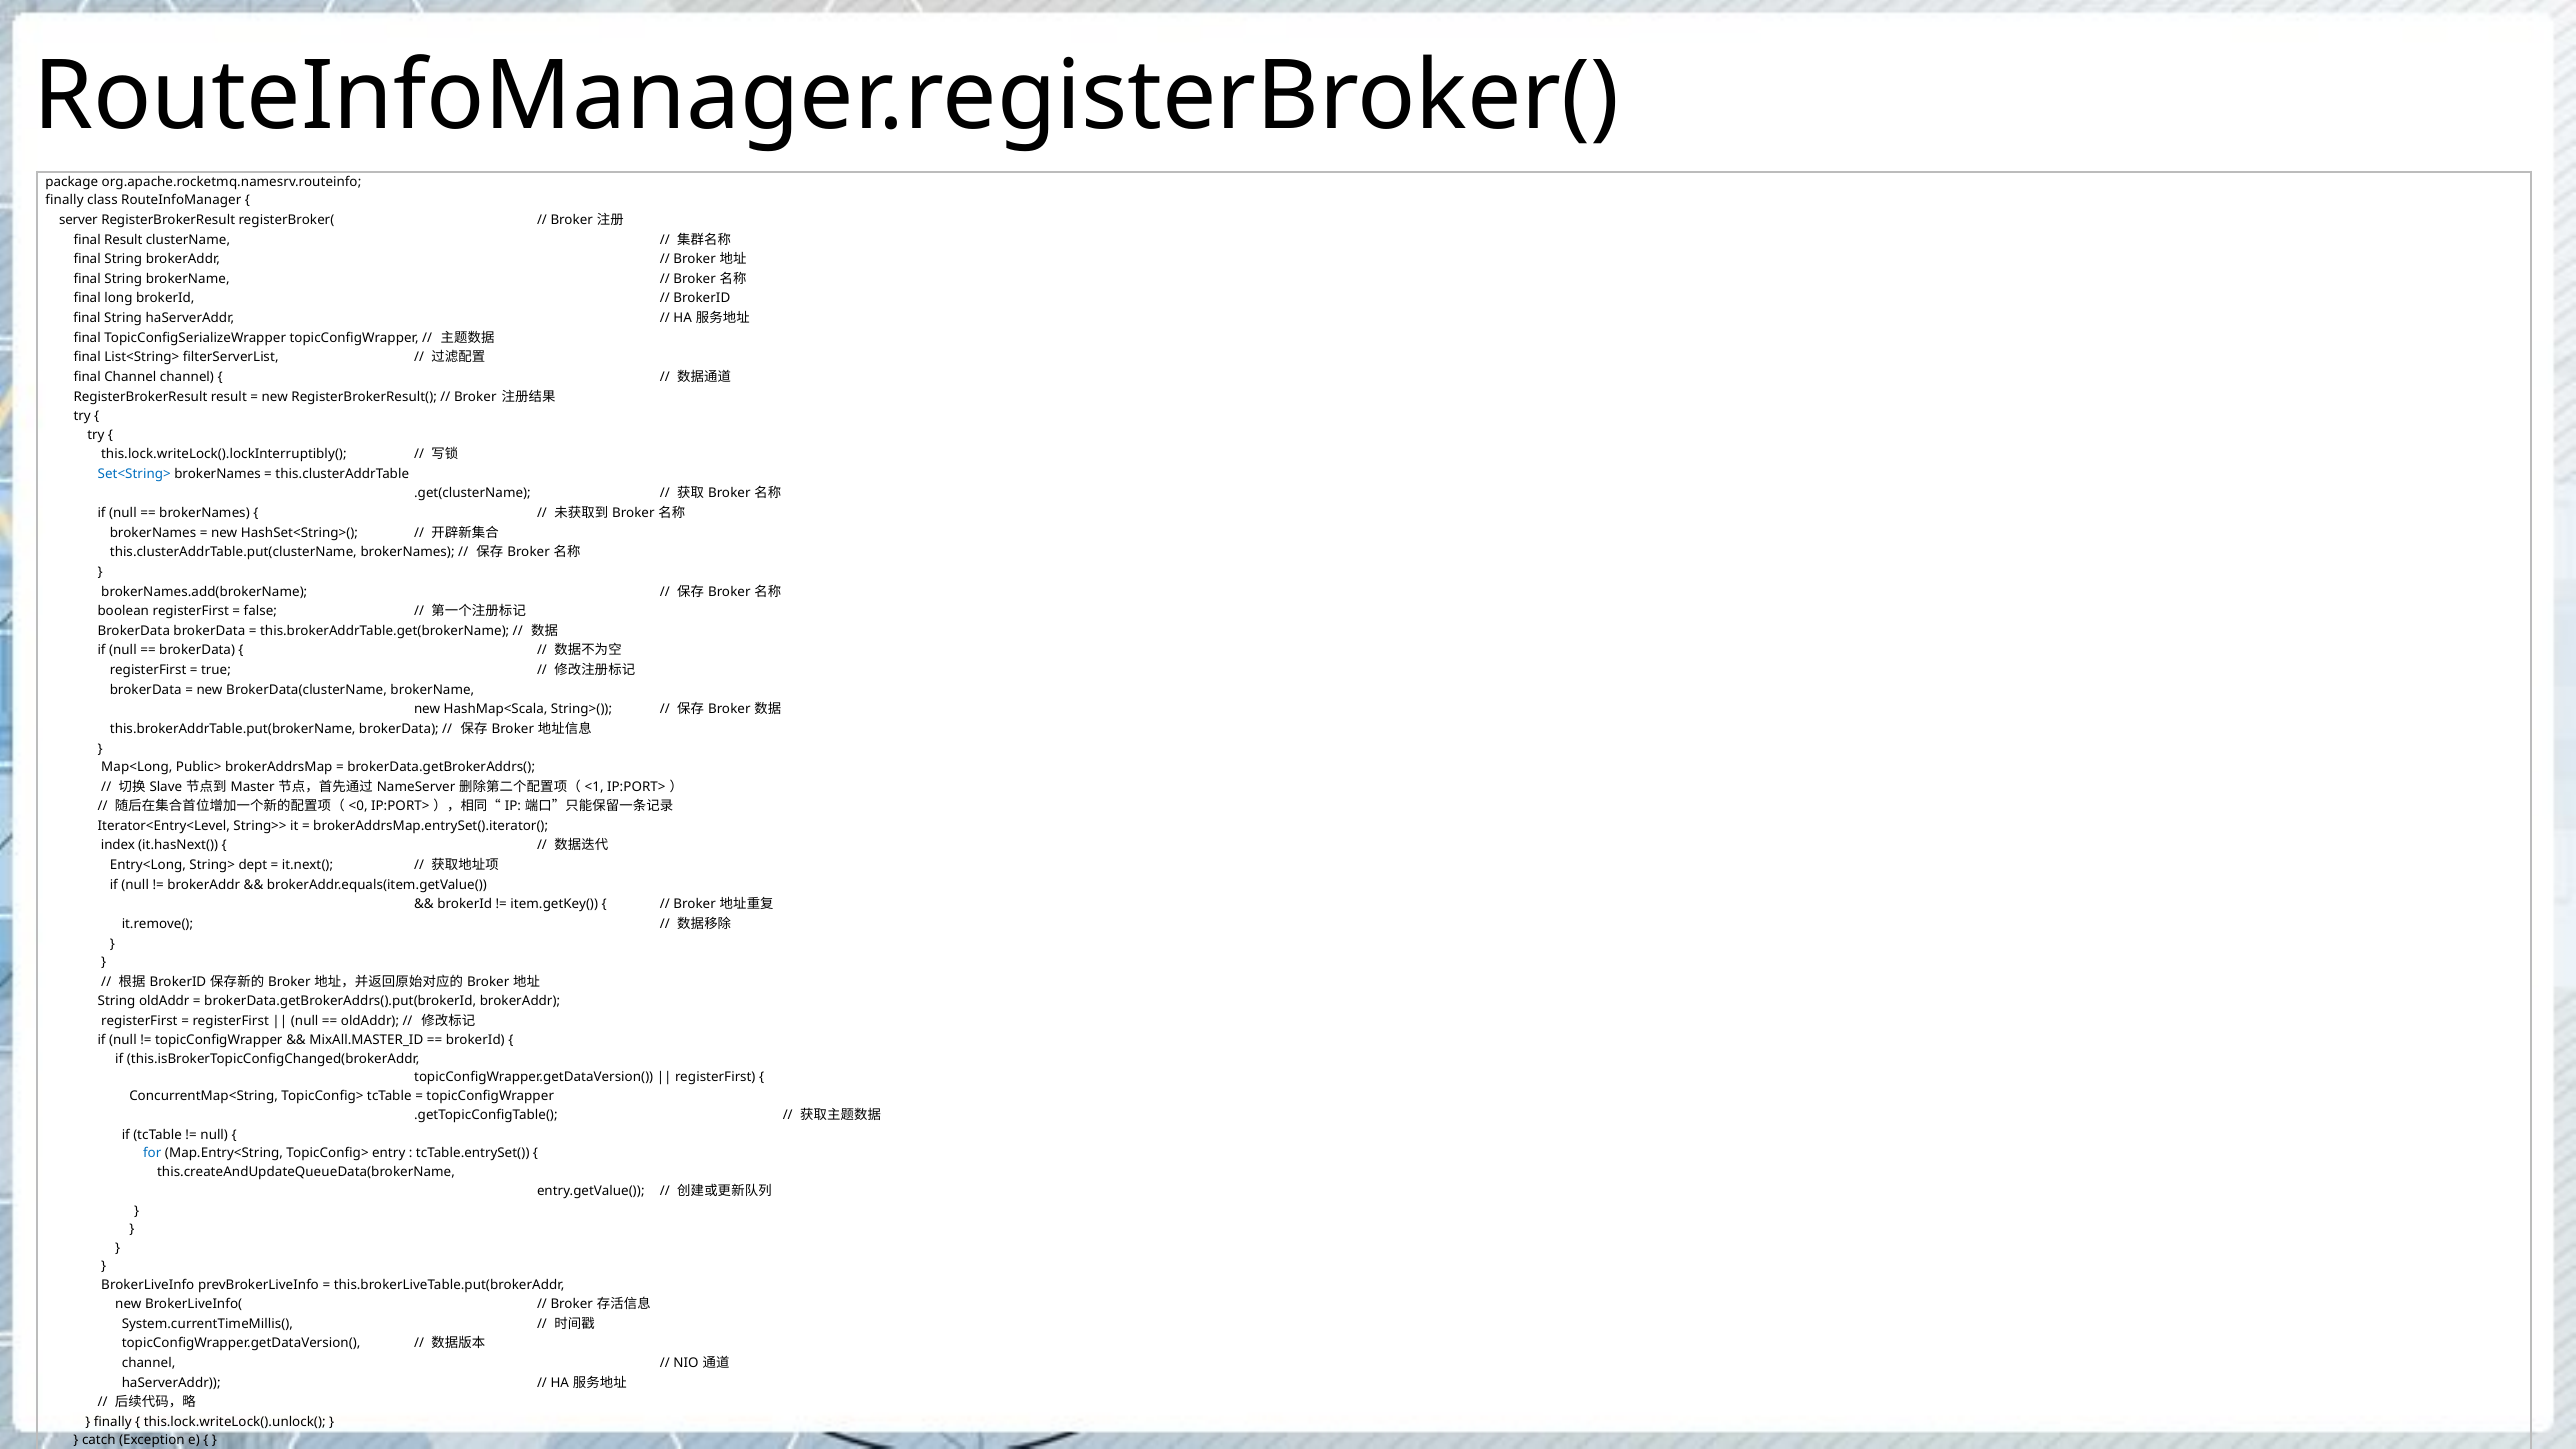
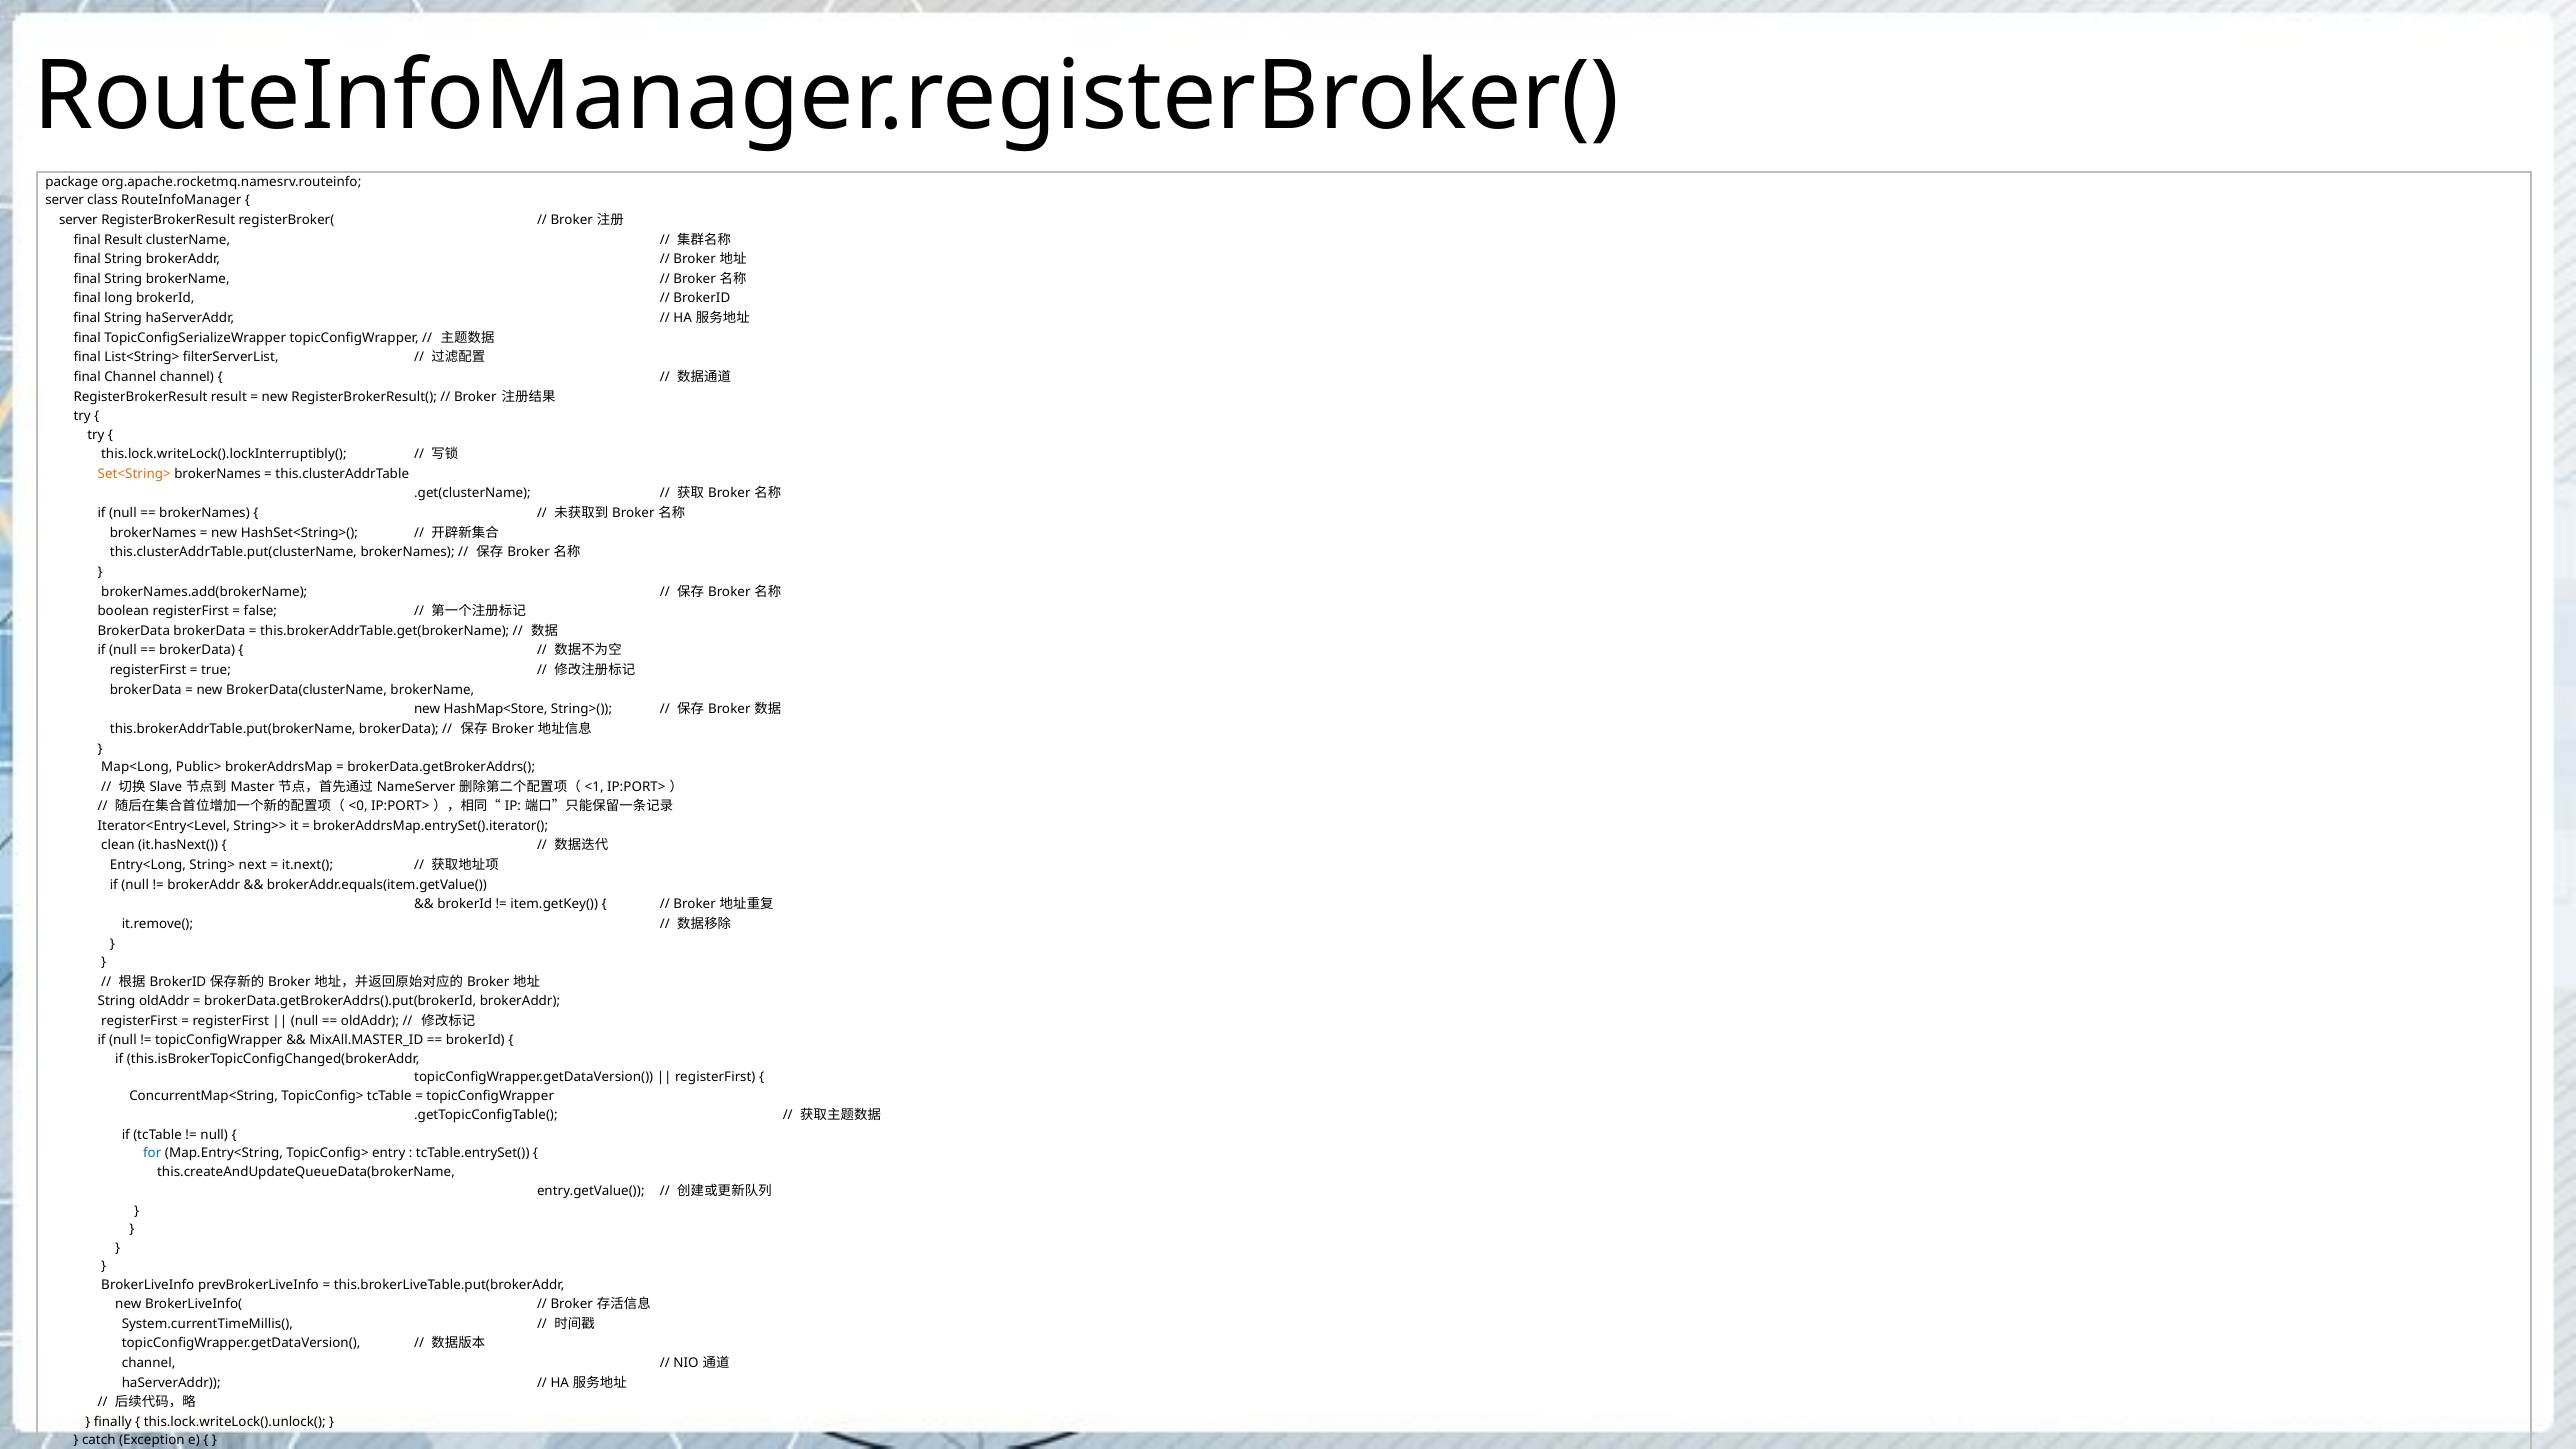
finally at (65, 200): finally -> server
Set<String> colour: blue -> orange
HashMap<Scala: HashMap<Scala -> HashMap<Store
index: index -> clean
dept: dept -> next
